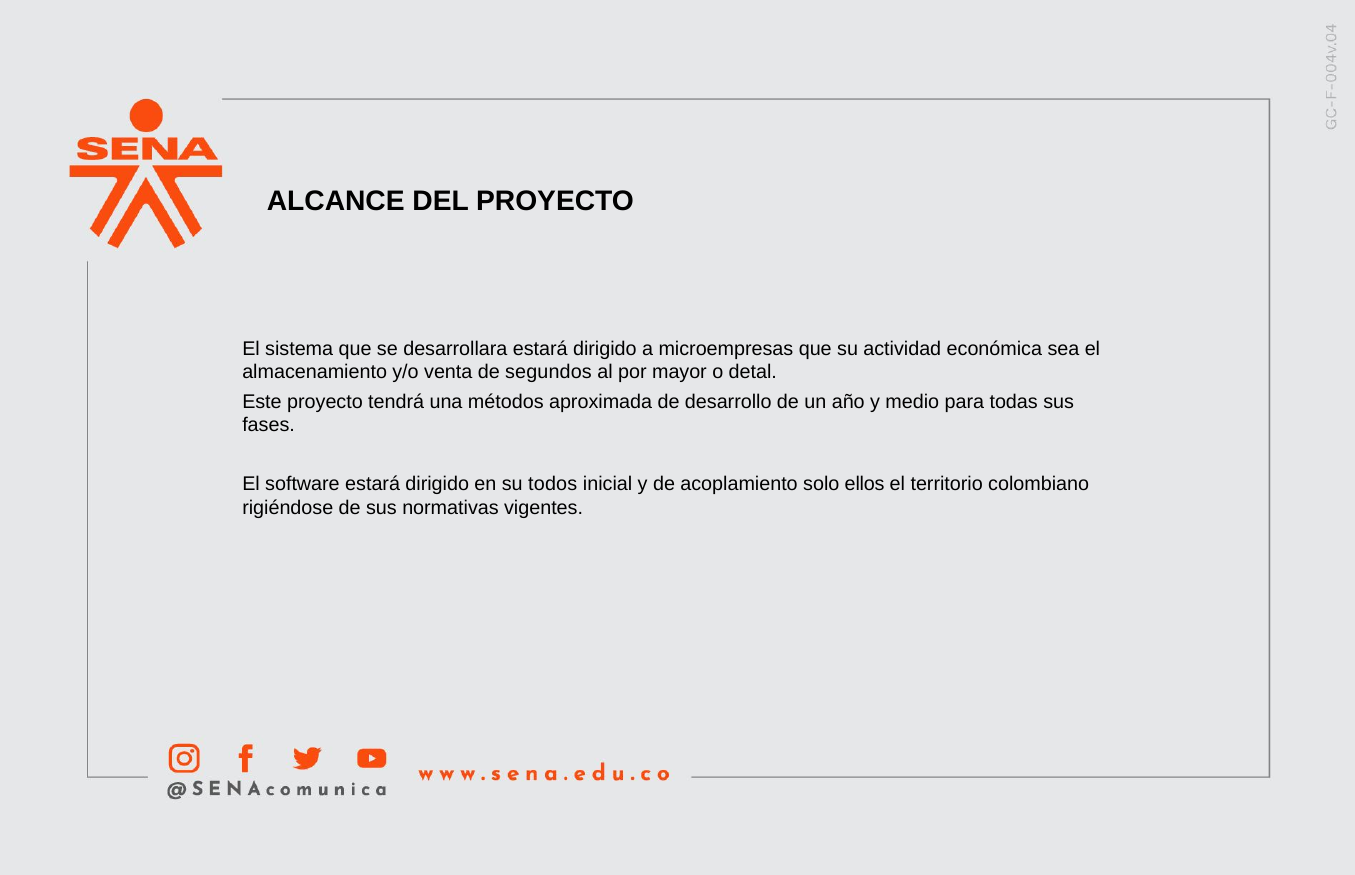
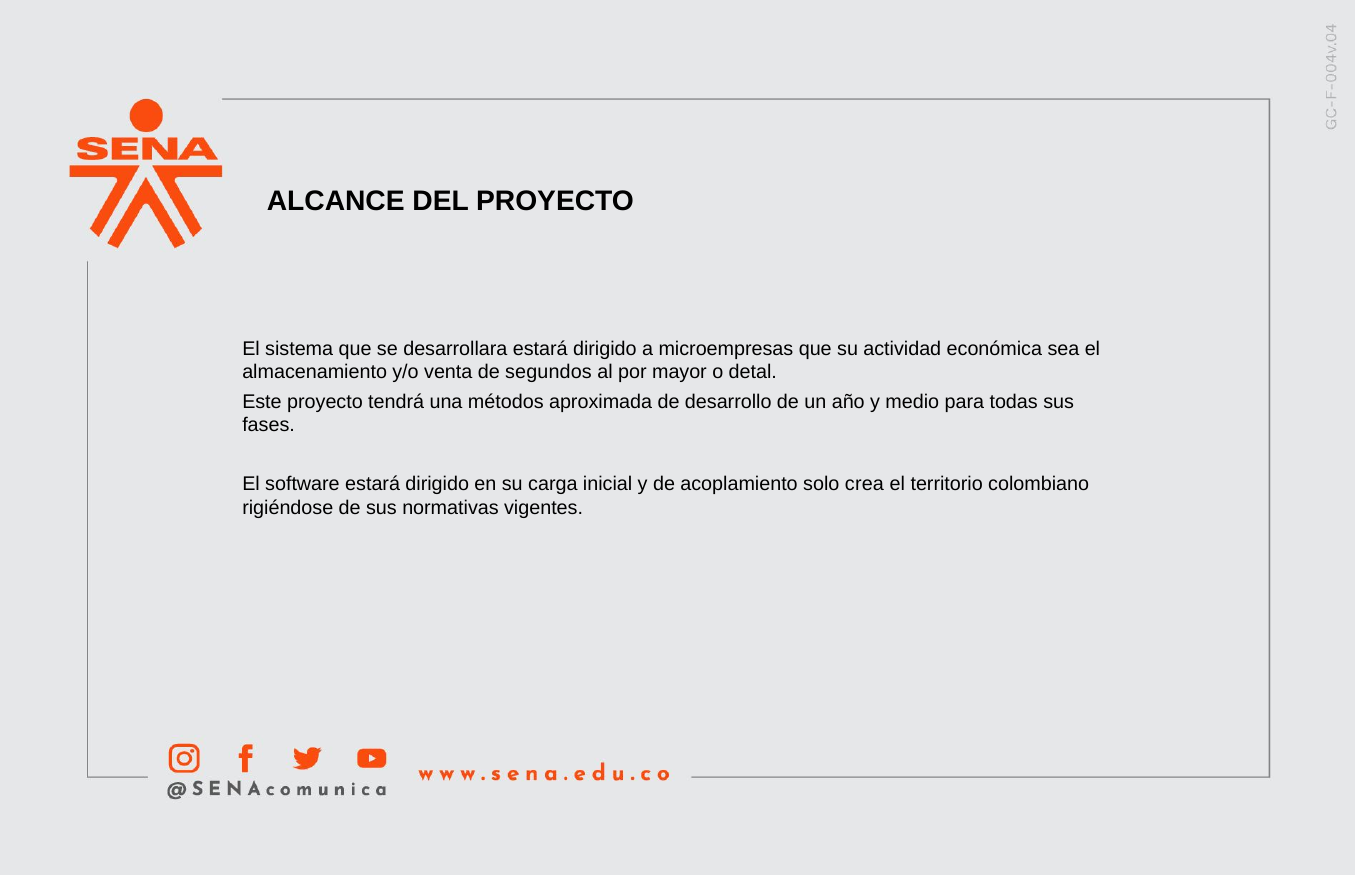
todos: todos -> carga
ellos: ellos -> crea
